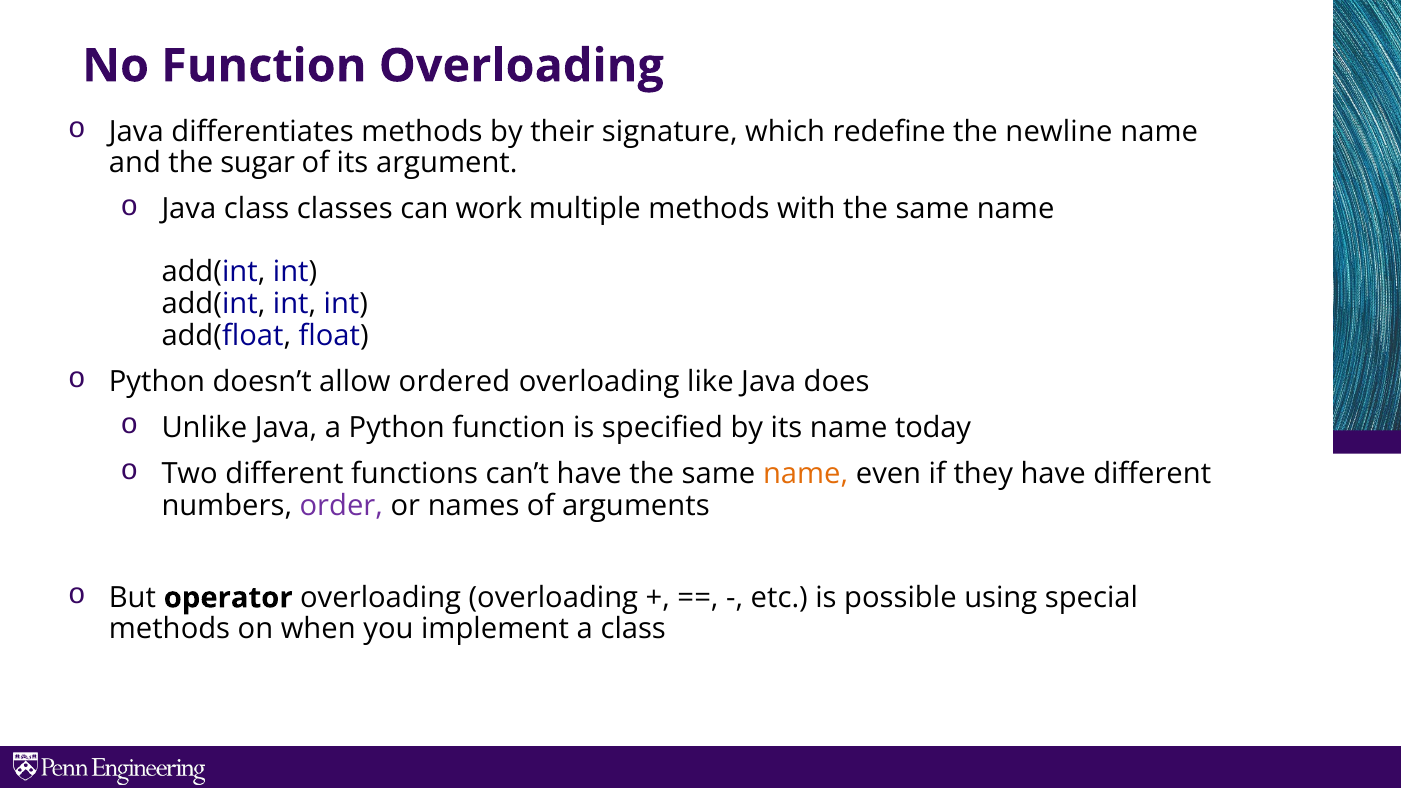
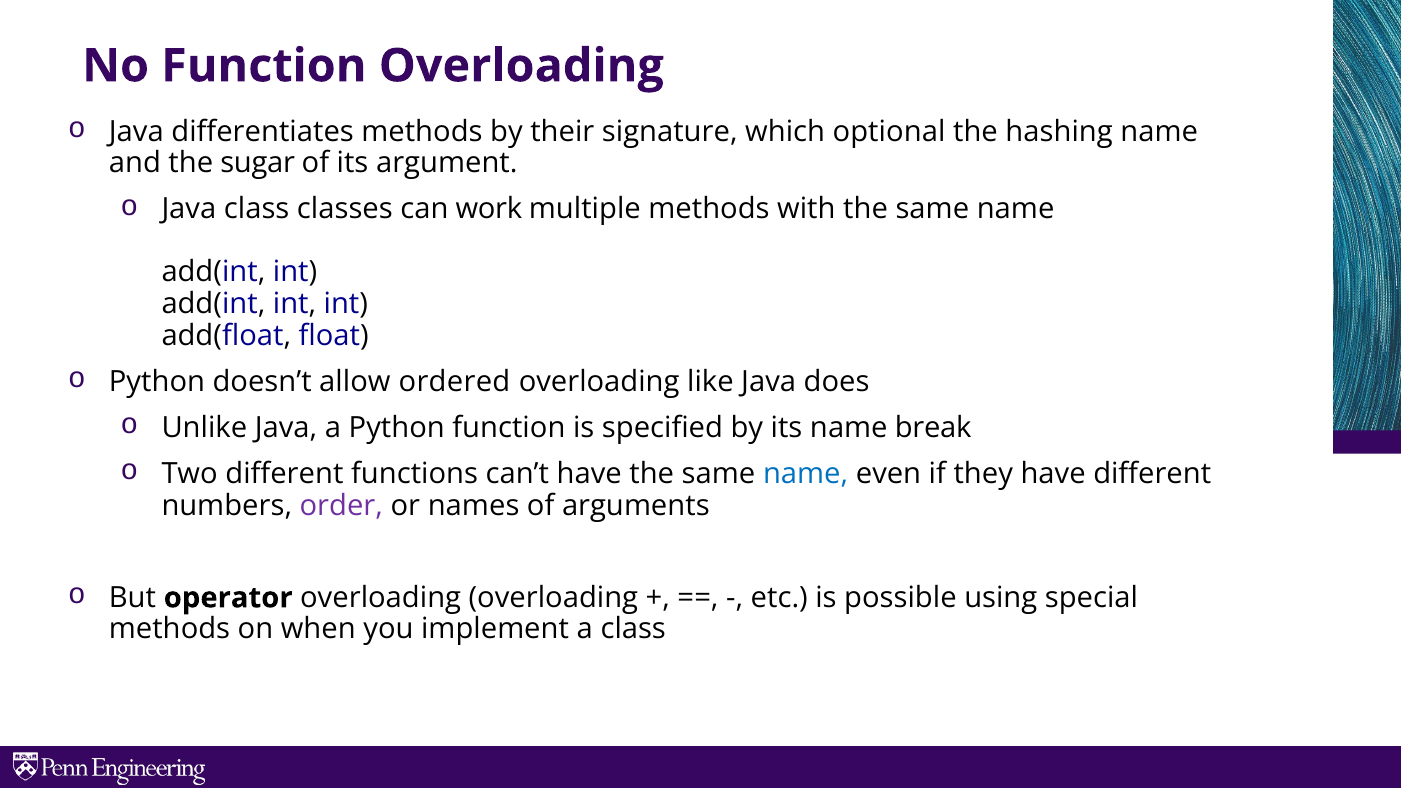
redefine: redefine -> optional
newline: newline -> hashing
today: today -> break
name at (806, 474) colour: orange -> blue
